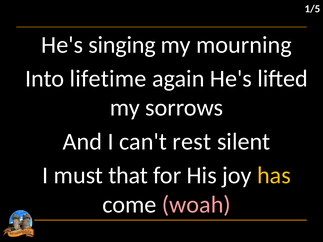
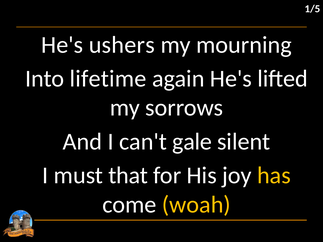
singing: singing -> ushers
rest: rest -> gale
woah colour: pink -> yellow
